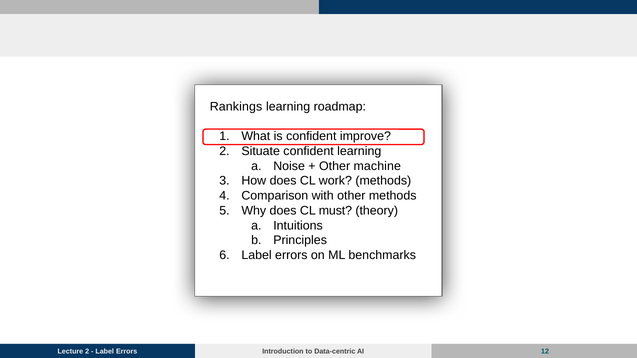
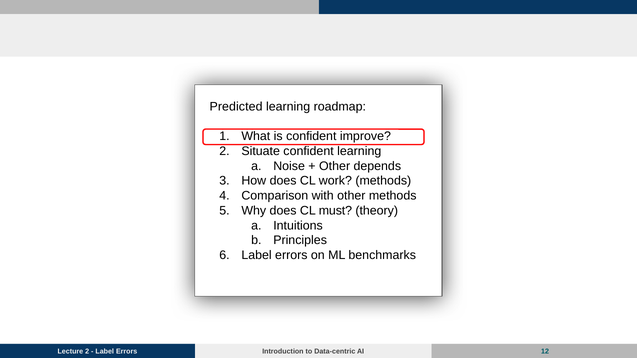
Rankings: Rankings -> Predicted
machine: machine -> depends
